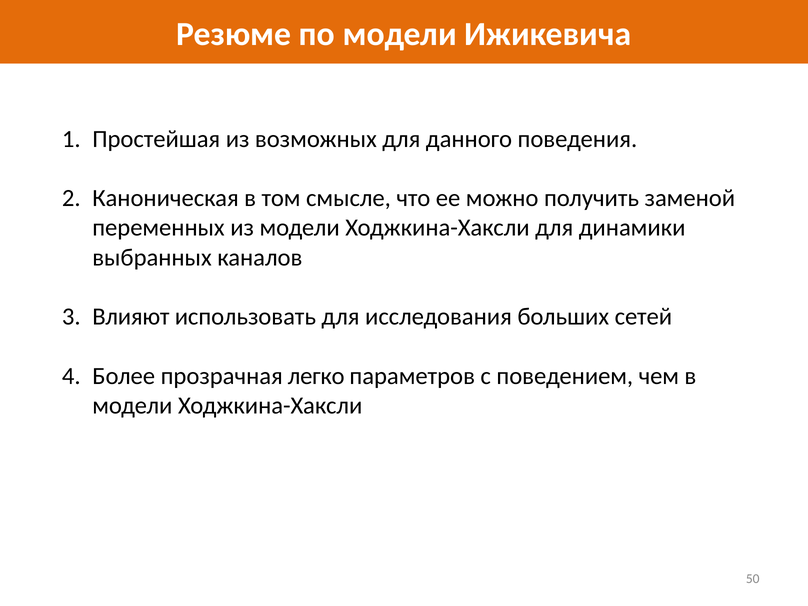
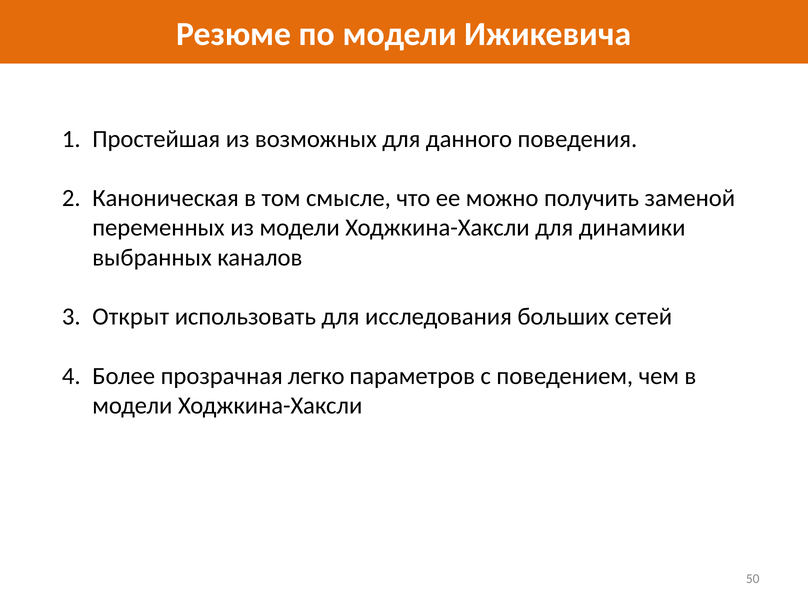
Влияют: Влияют -> Открыт
